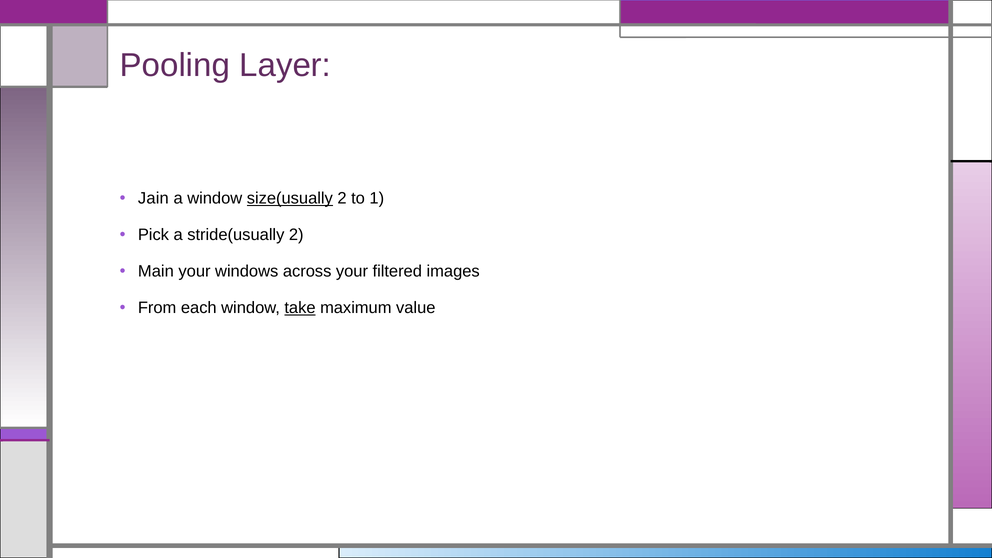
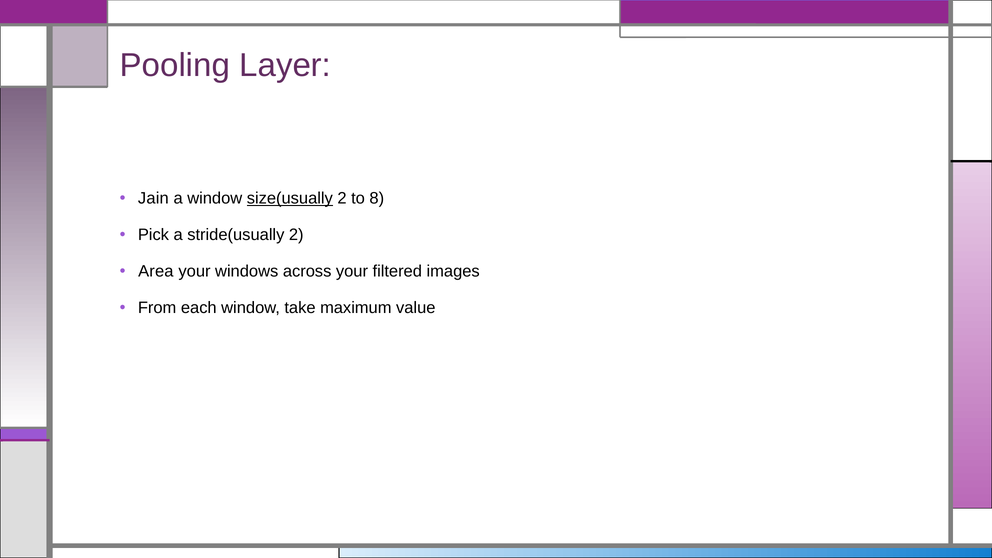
1: 1 -> 8
Main: Main -> Area
take underline: present -> none
